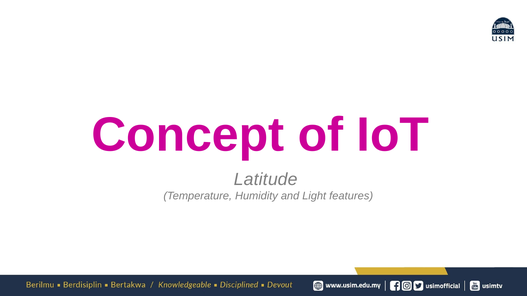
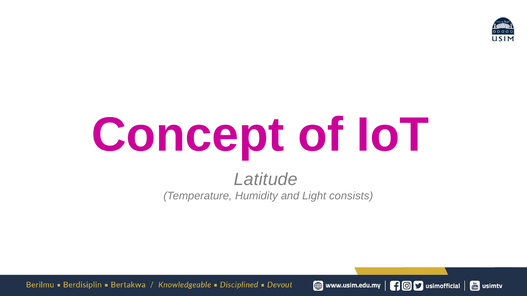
features: features -> consists
